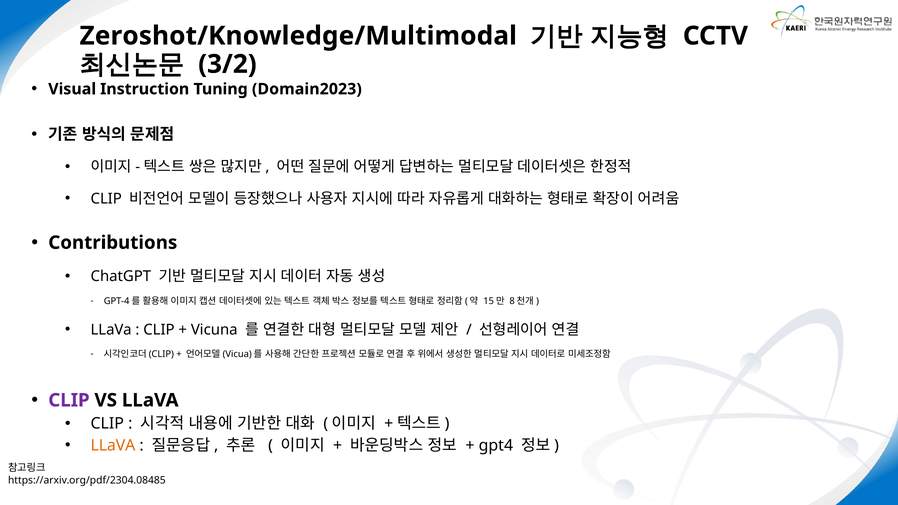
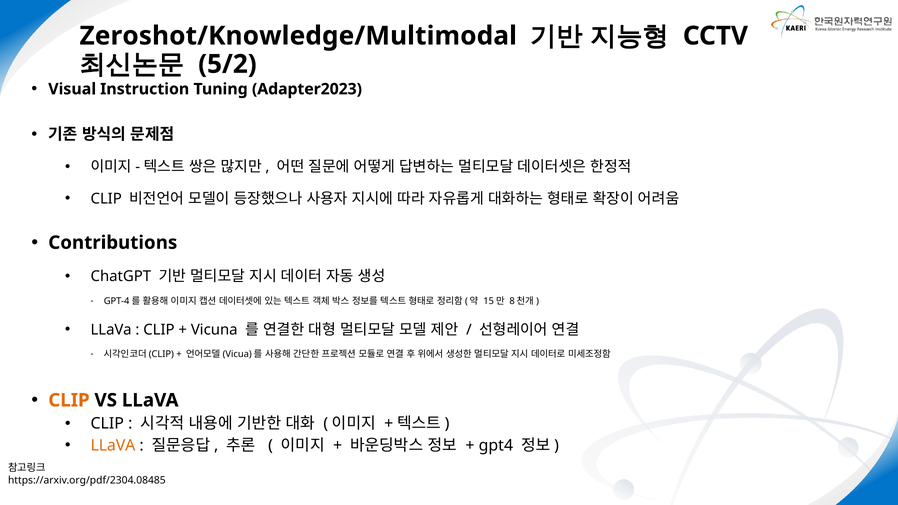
3/2: 3/2 -> 5/2
Domain2023: Domain2023 -> Adapter2023
CLIP at (69, 400) colour: purple -> orange
